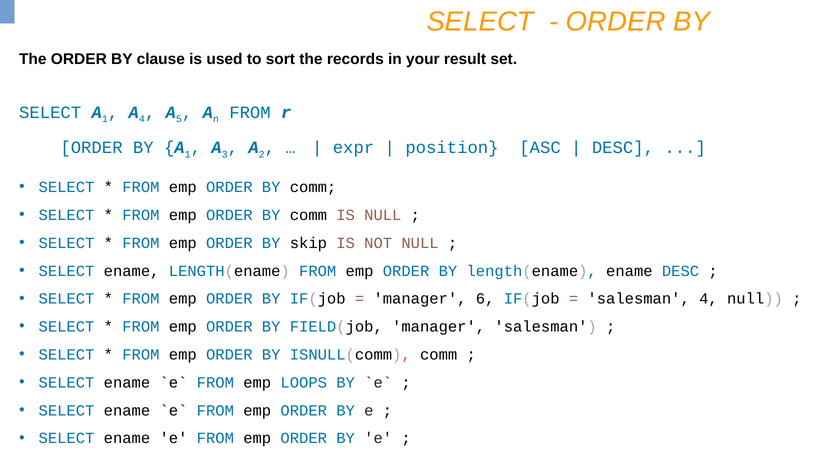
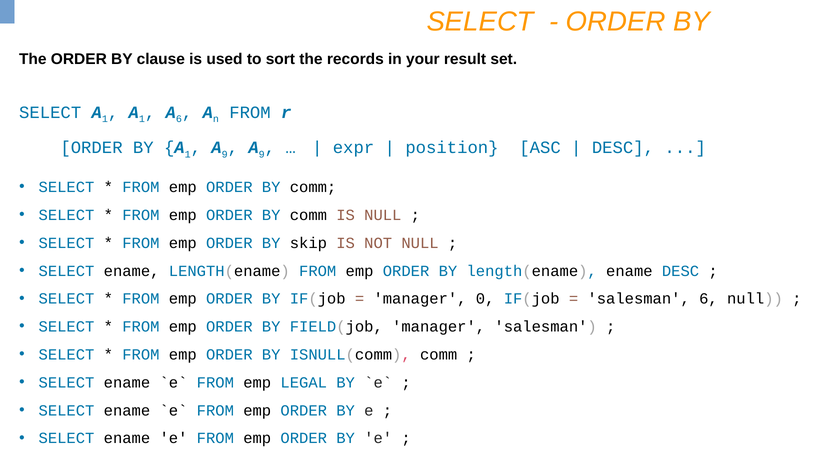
4 at (142, 119): 4 -> 1
5 at (179, 119): 5 -> 6
3 at (225, 154): 3 -> 9
2 at (262, 154): 2 -> 9
6: 6 -> 0
salesman 4: 4 -> 6
LOOPS: LOOPS -> LEGAL
